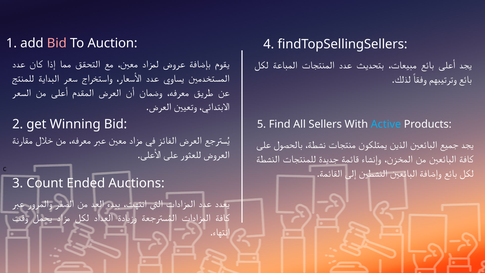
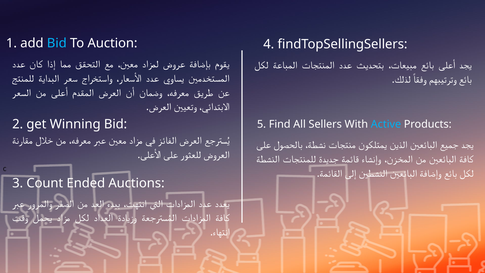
Bid at (57, 43) colour: pink -> light blue
